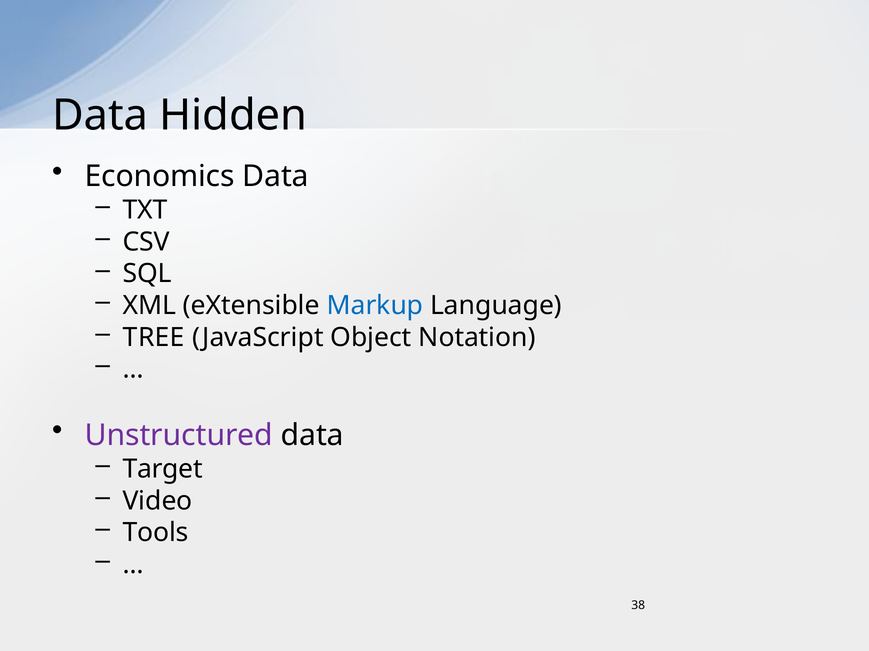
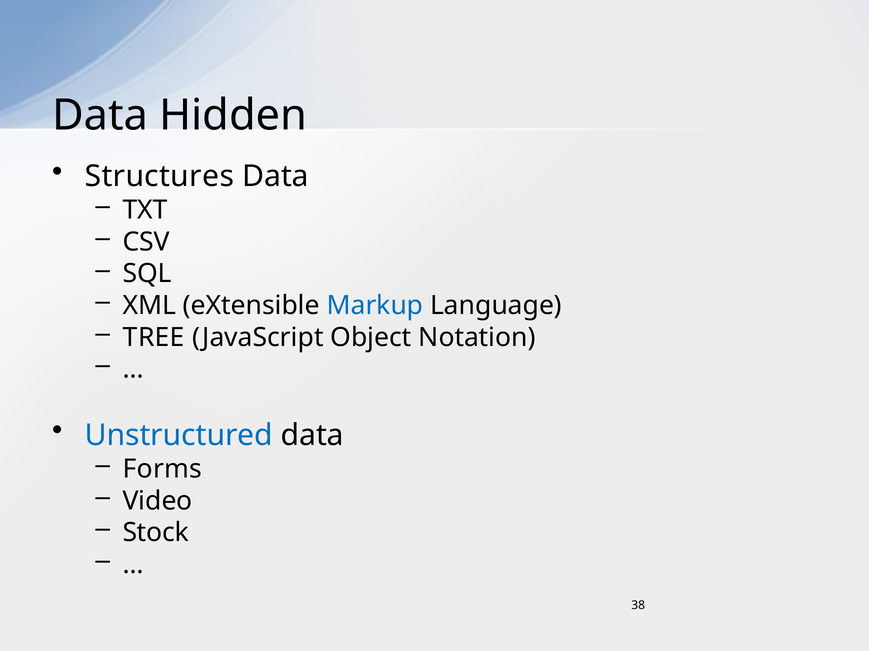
Economics: Economics -> Structures
Unstructured colour: purple -> blue
Target: Target -> Forms
Tools: Tools -> Stock
